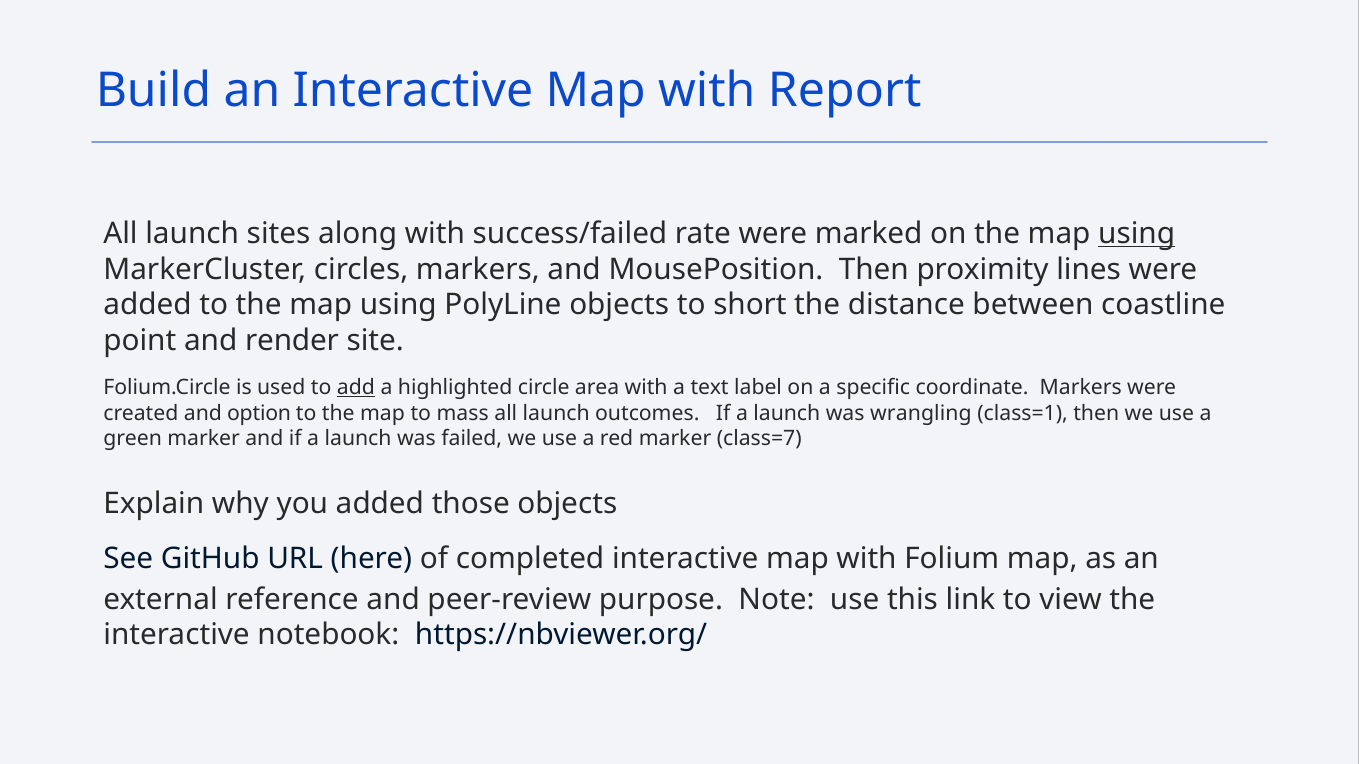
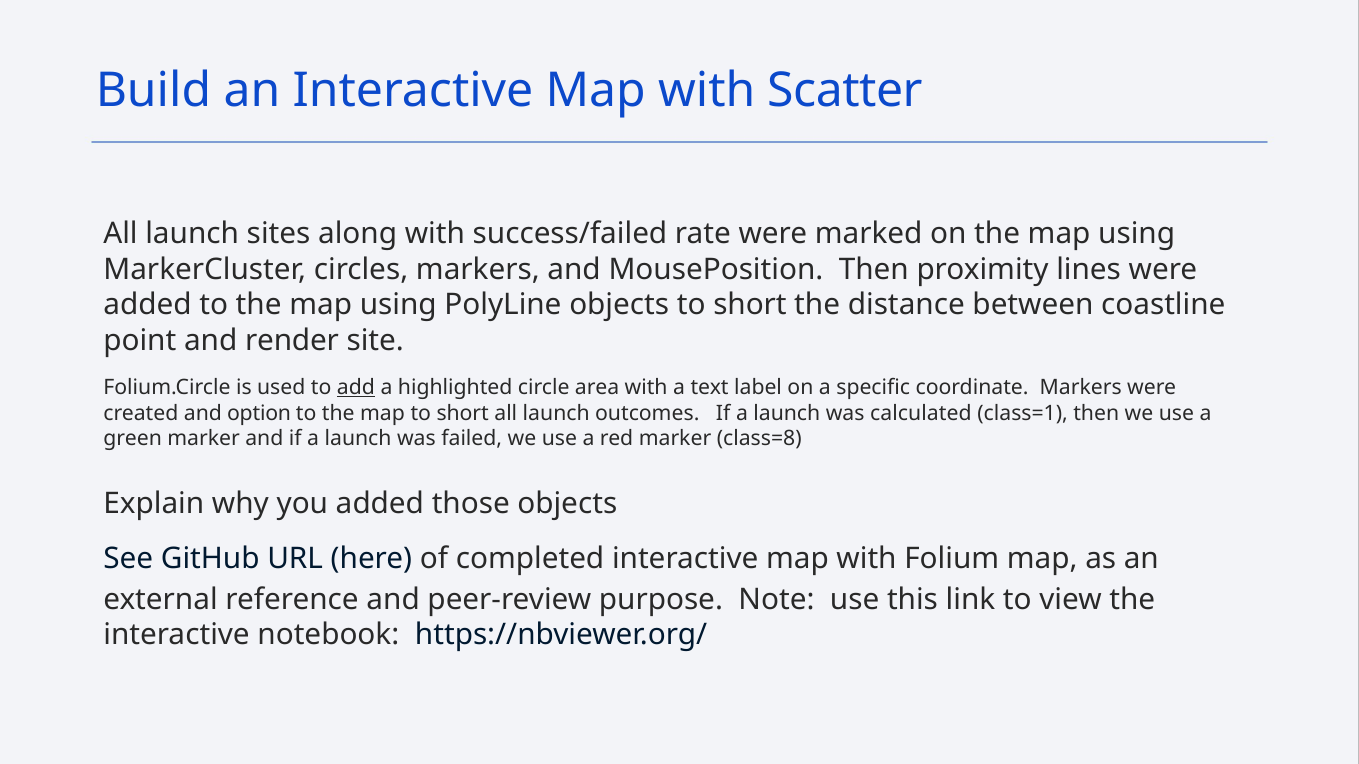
Report: Report -> Scatter
using at (1137, 234) underline: present -> none
map to mass: mass -> short
wrangling: wrangling -> calculated
class=7: class=7 -> class=8
